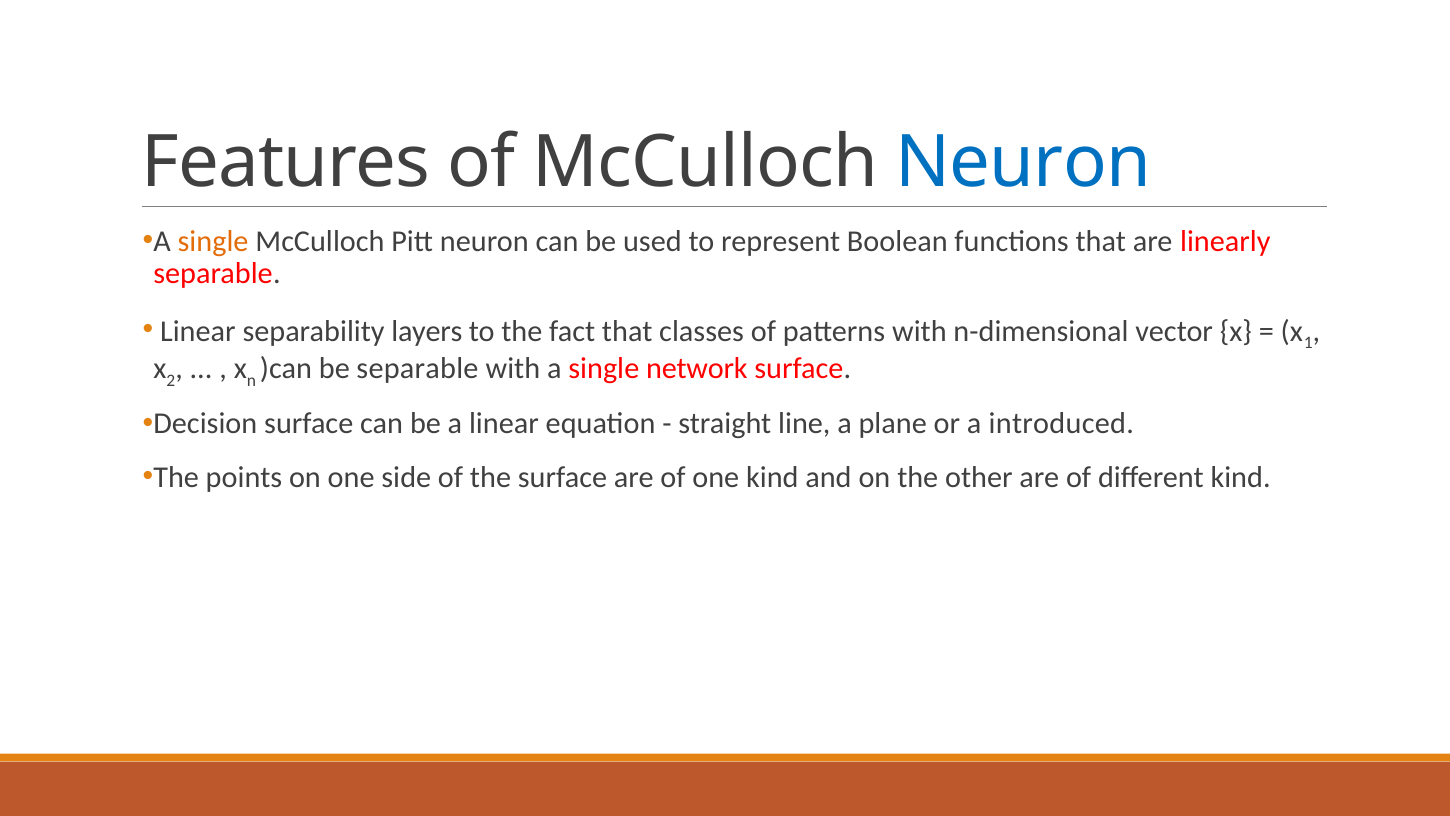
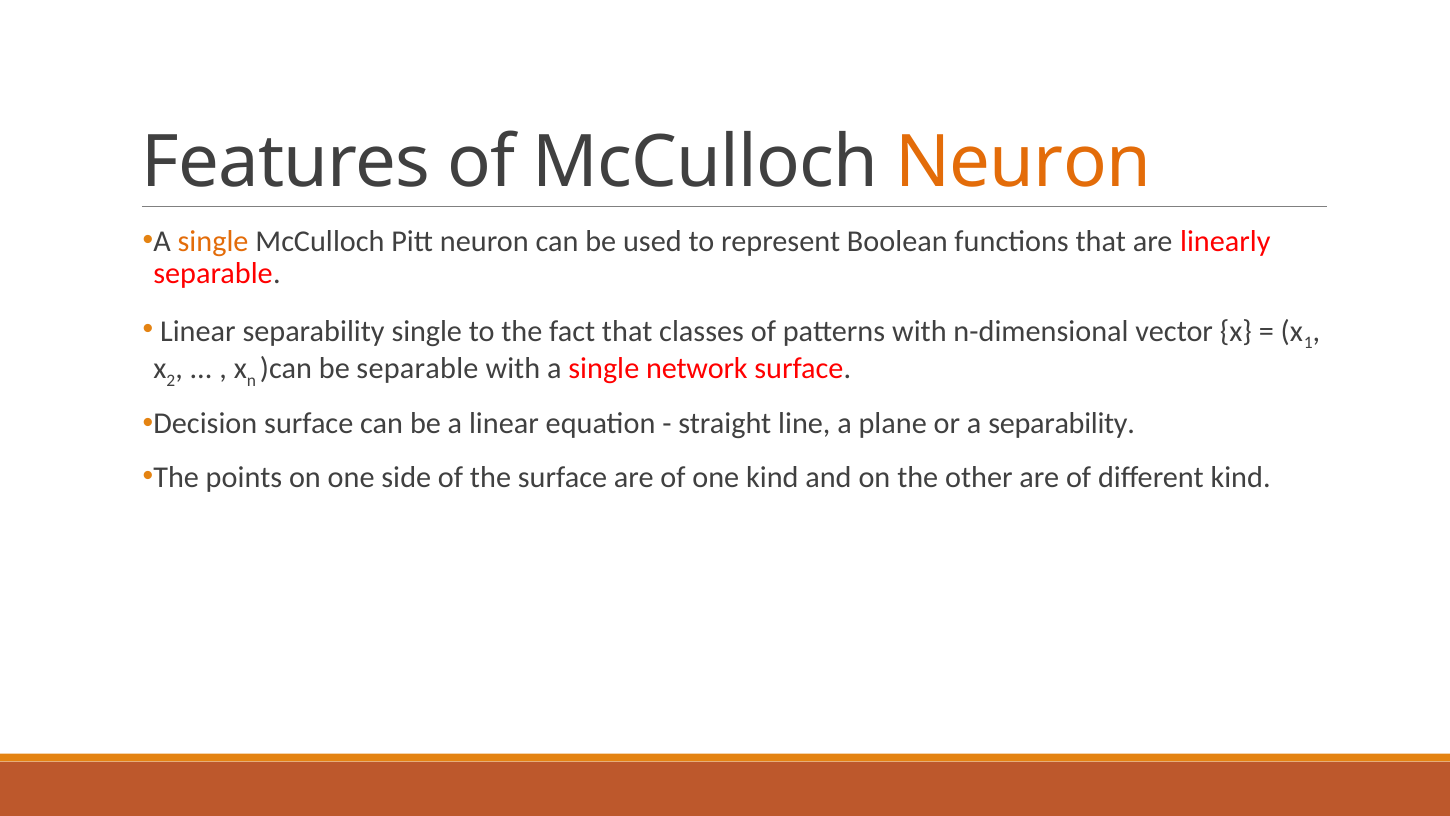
Neuron at (1023, 162) colour: blue -> orange
separability layers: layers -> single
a introduced: introduced -> separability
